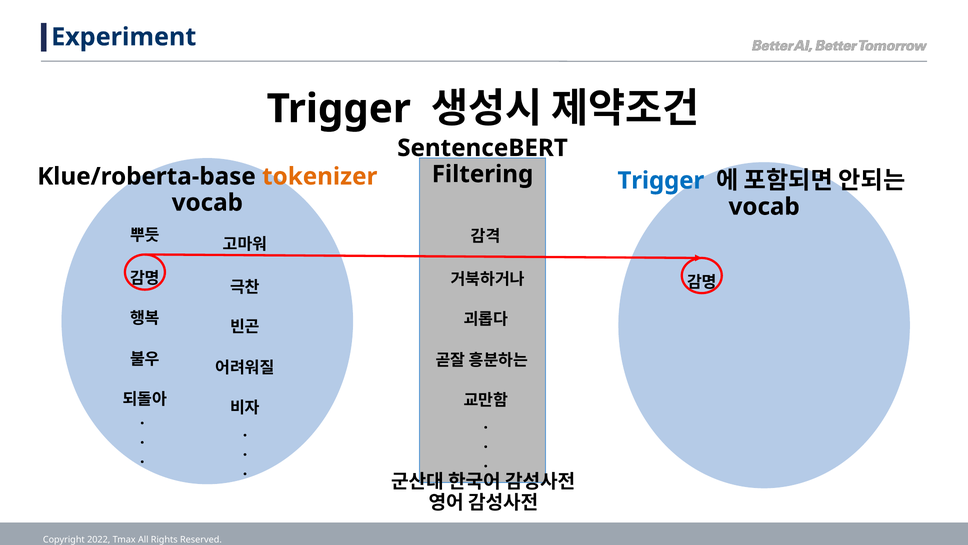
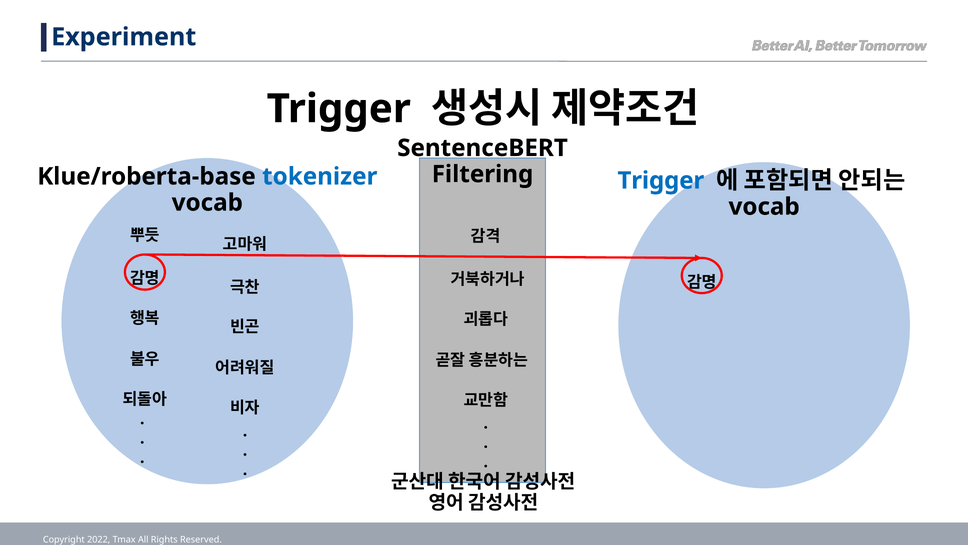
tokenizer colour: orange -> blue
